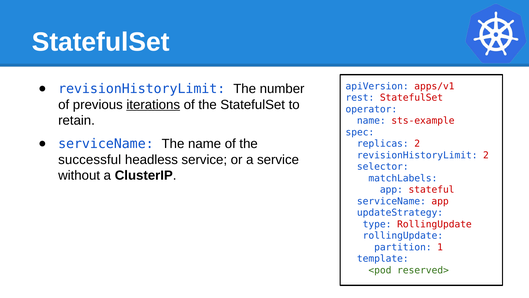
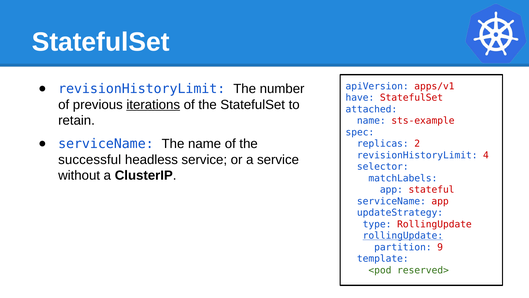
rest: rest -> have
operator: operator -> attached
revisionHistoryLimit 2: 2 -> 4
rollingUpdate at (403, 235) underline: none -> present
1: 1 -> 9
